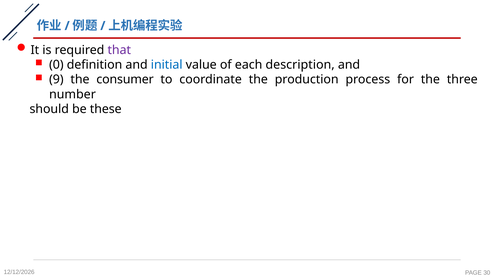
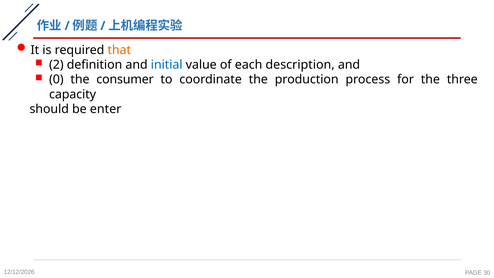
that colour: purple -> orange
0: 0 -> 2
9: 9 -> 0
number: number -> capacity
these: these -> enter
